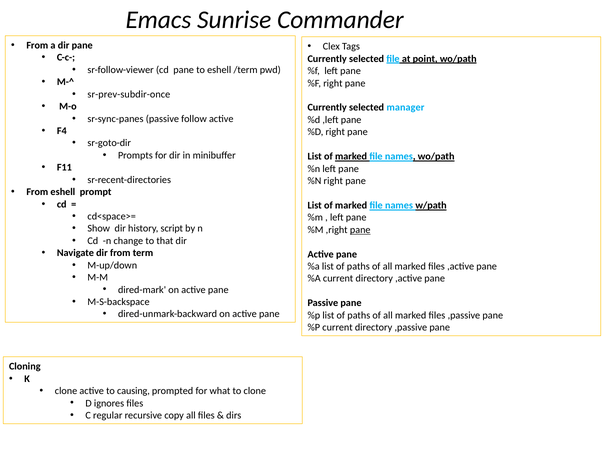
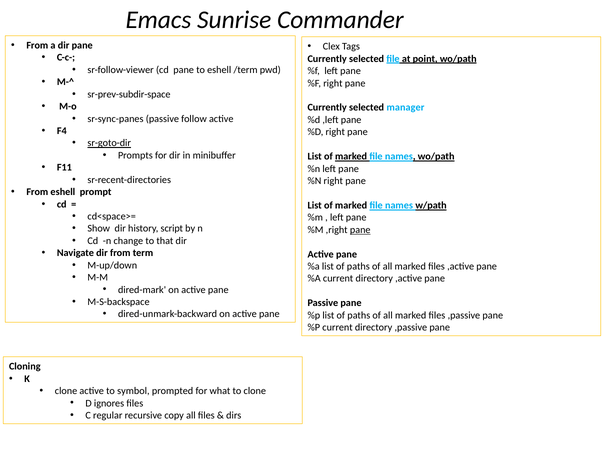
sr-prev-subdir-once: sr-prev-subdir-once -> sr-prev-subdir-space
sr-goto-dir underline: none -> present
causing: causing -> symbol
